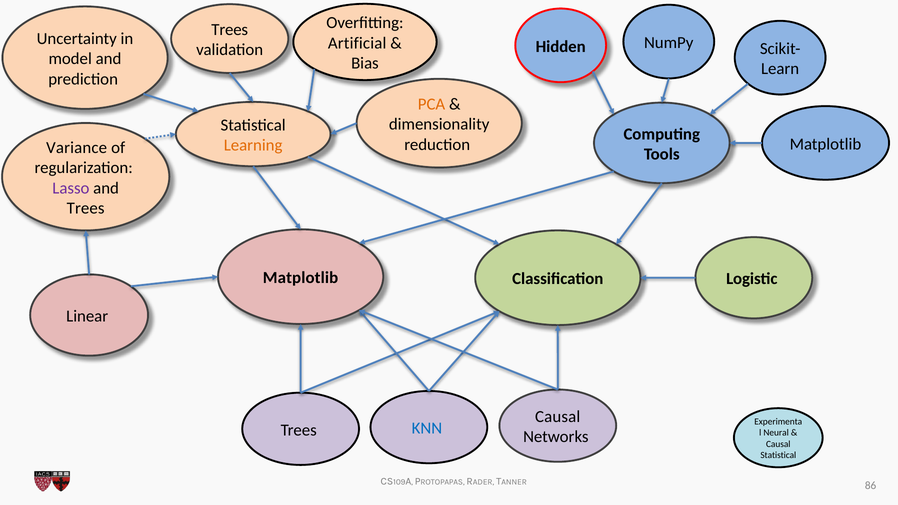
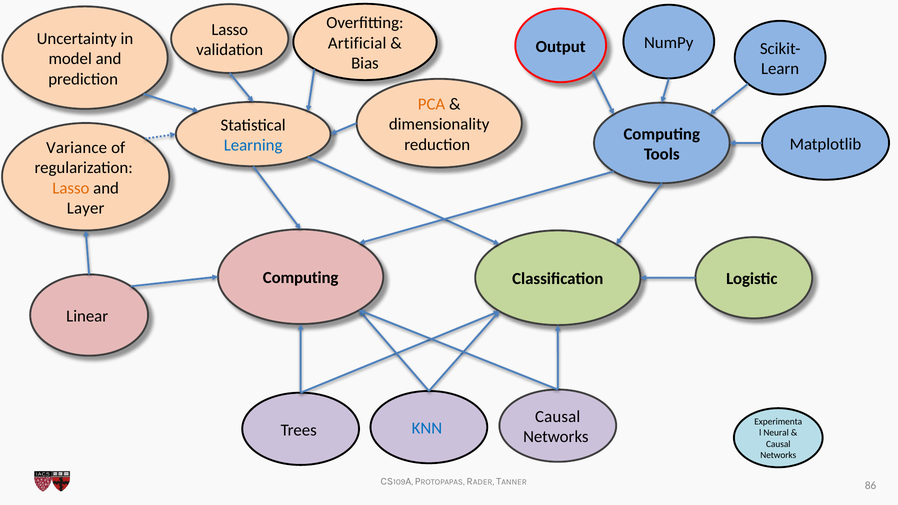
Trees at (230, 30): Trees -> Lasso
Hidden: Hidden -> Output
Learning colour: orange -> blue
Lasso at (71, 188) colour: purple -> orange
Trees at (86, 208): Trees -> Layer
Matplotlib at (301, 278): Matplotlib -> Computing
Statistical at (778, 455): Statistical -> Networks
